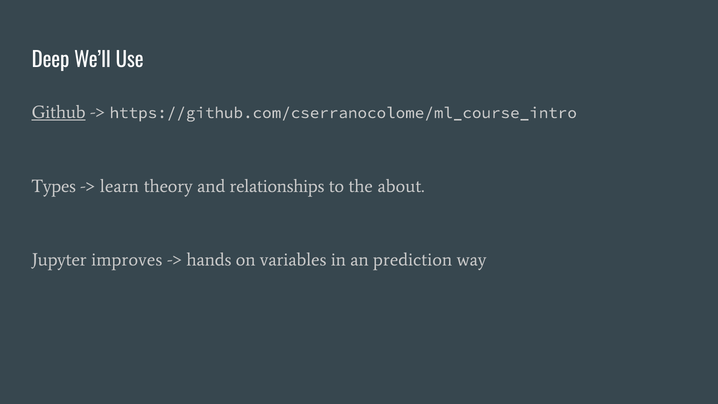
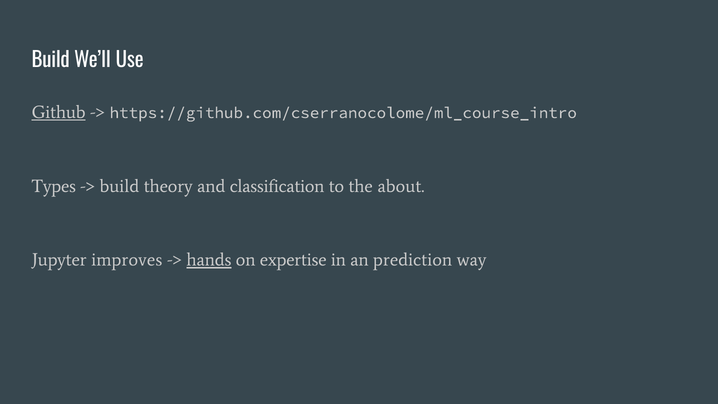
Deep at (51, 60): Deep -> Build
learn at (119, 186): learn -> build
relationships: relationships -> classification
hands underline: none -> present
variables: variables -> expertise
